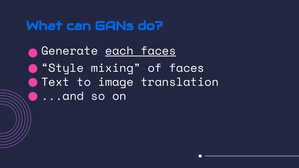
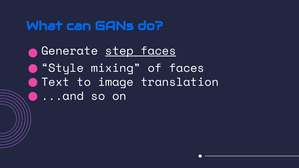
each: each -> step
